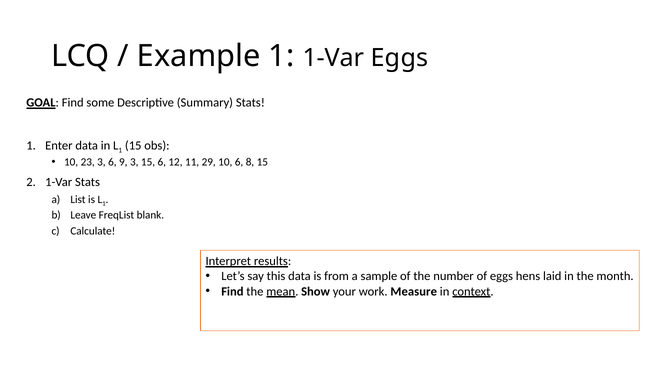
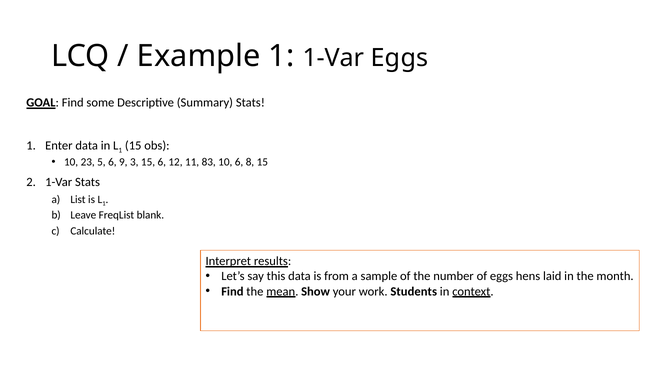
23 3: 3 -> 5
29: 29 -> 83
Measure: Measure -> Students
